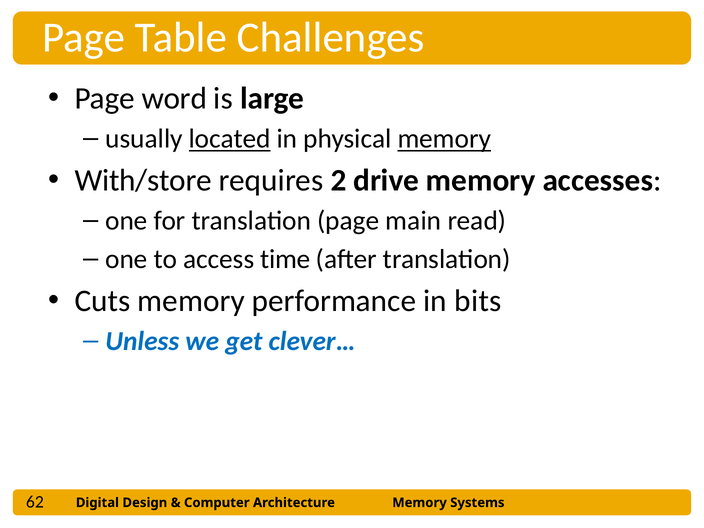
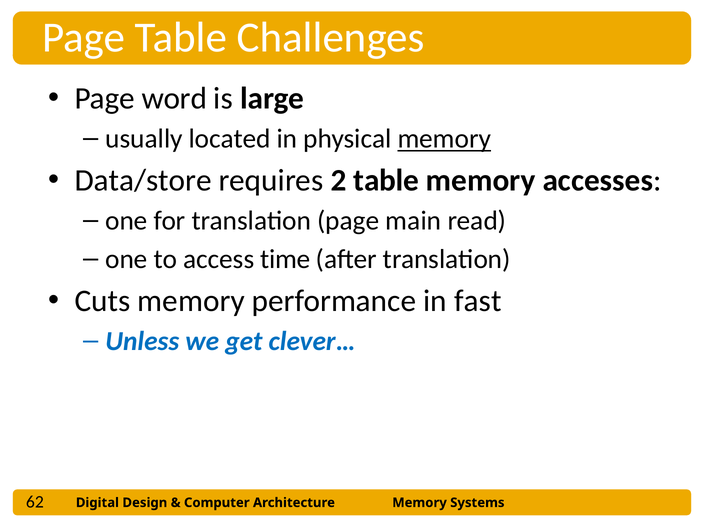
located underline: present -> none
With/store: With/store -> Data/store
2 drive: drive -> table
bits: bits -> fast
